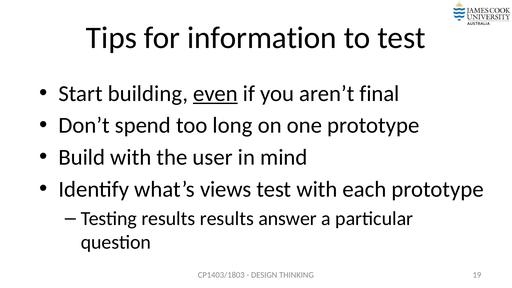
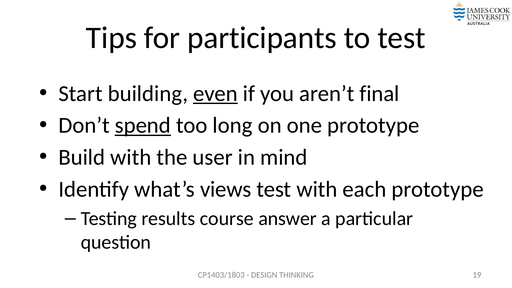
information: information -> participants
spend underline: none -> present
results results: results -> course
